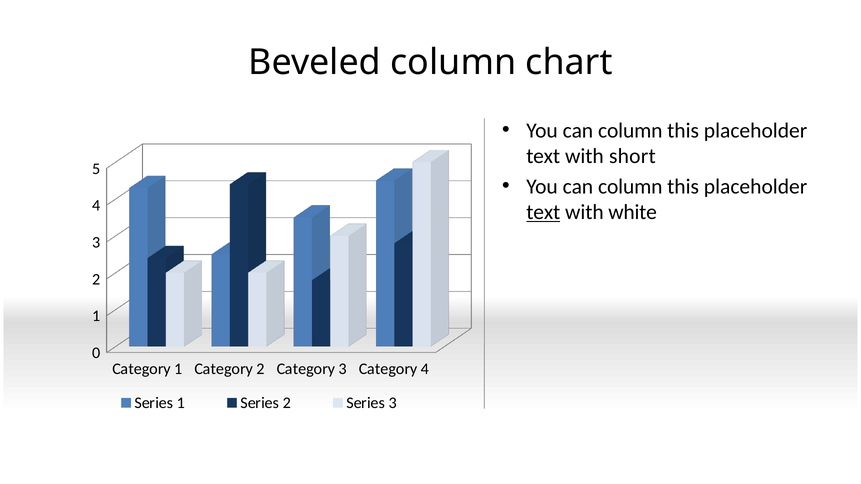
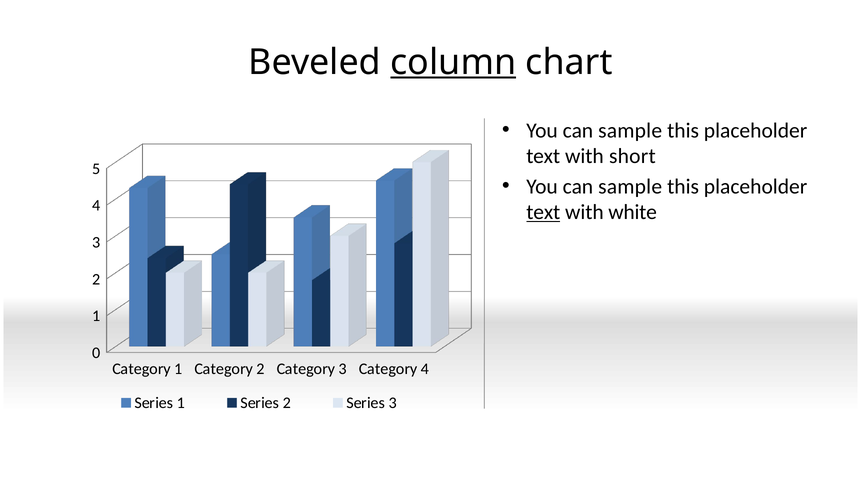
column at (453, 62) underline: none -> present
column at (630, 131): column -> sample
column at (630, 187): column -> sample
